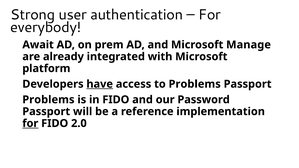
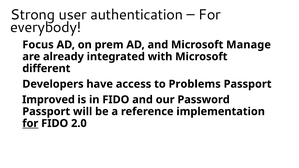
Await: Await -> Focus
platform: platform -> different
have underline: present -> none
Problems at (48, 100): Problems -> Improved
